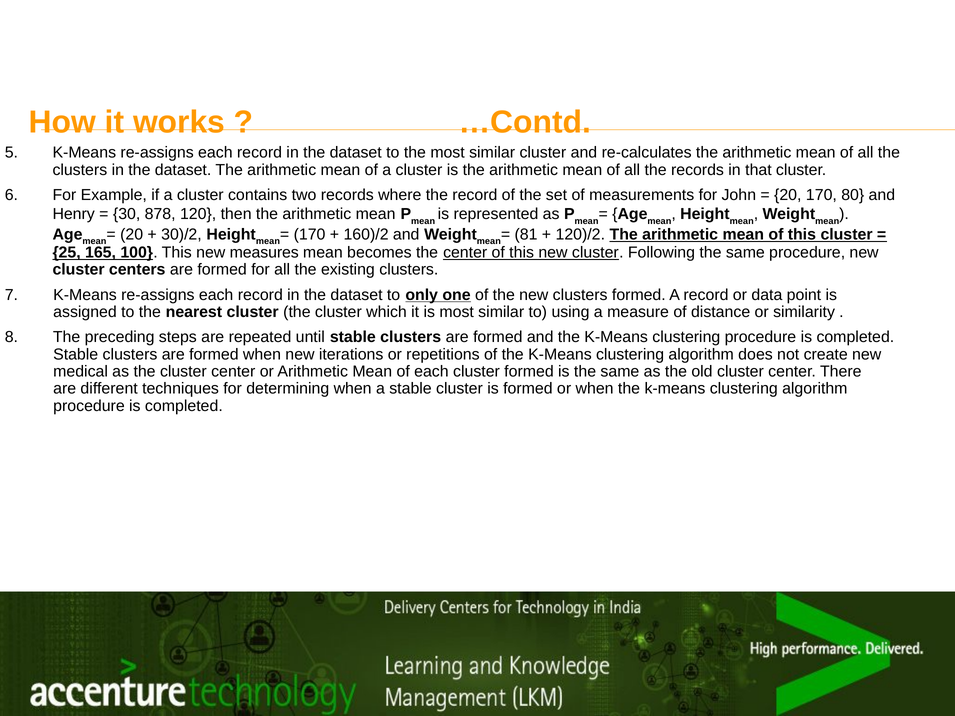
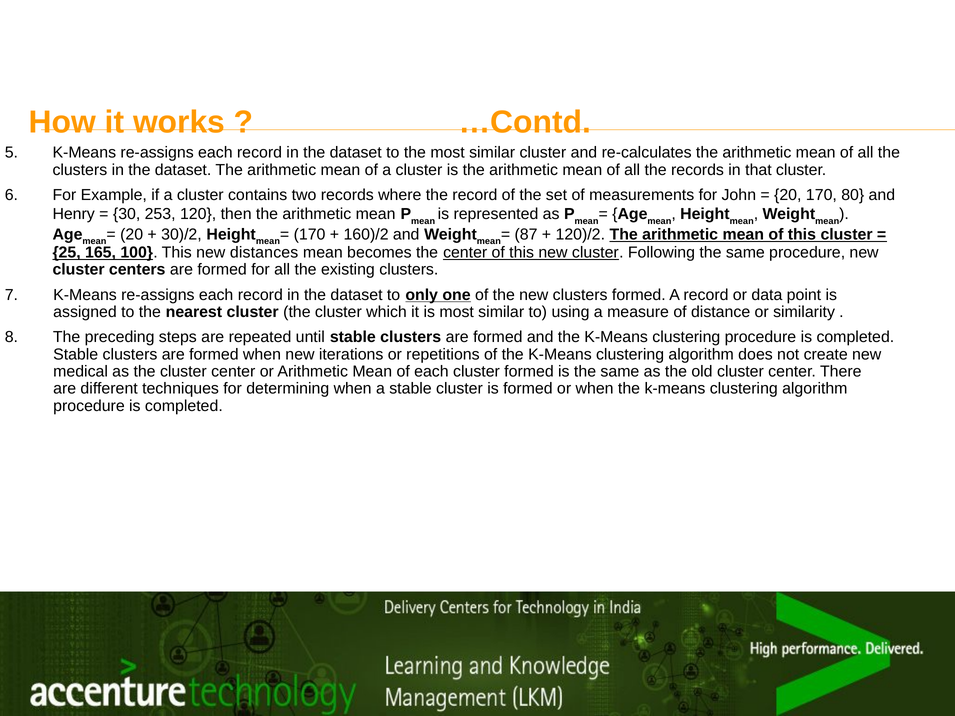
878: 878 -> 253
81: 81 -> 87
measures: measures -> distances
